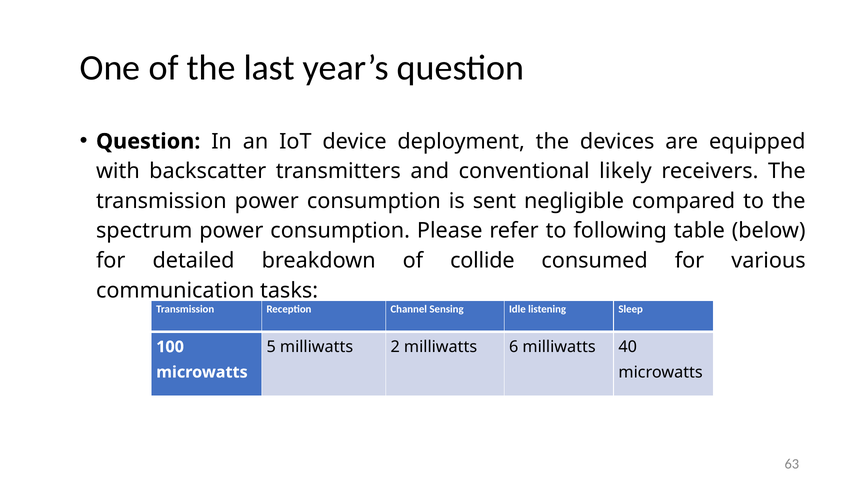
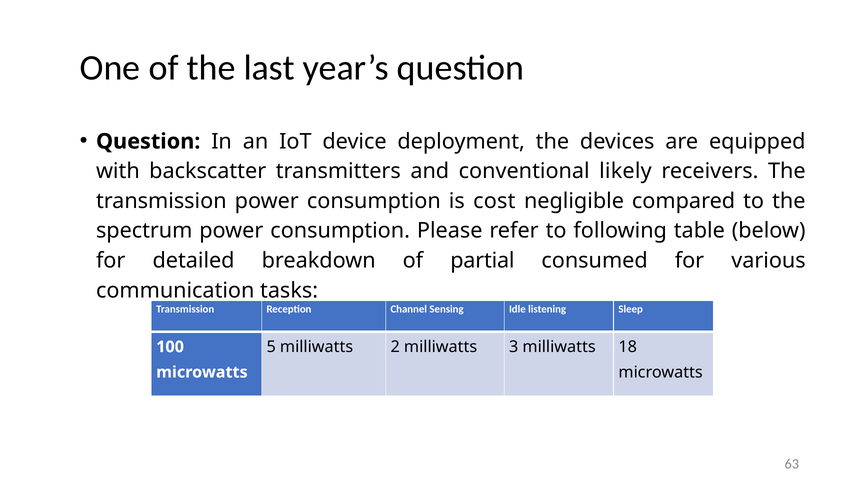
sent: sent -> cost
collide: collide -> partial
6: 6 -> 3
40: 40 -> 18
